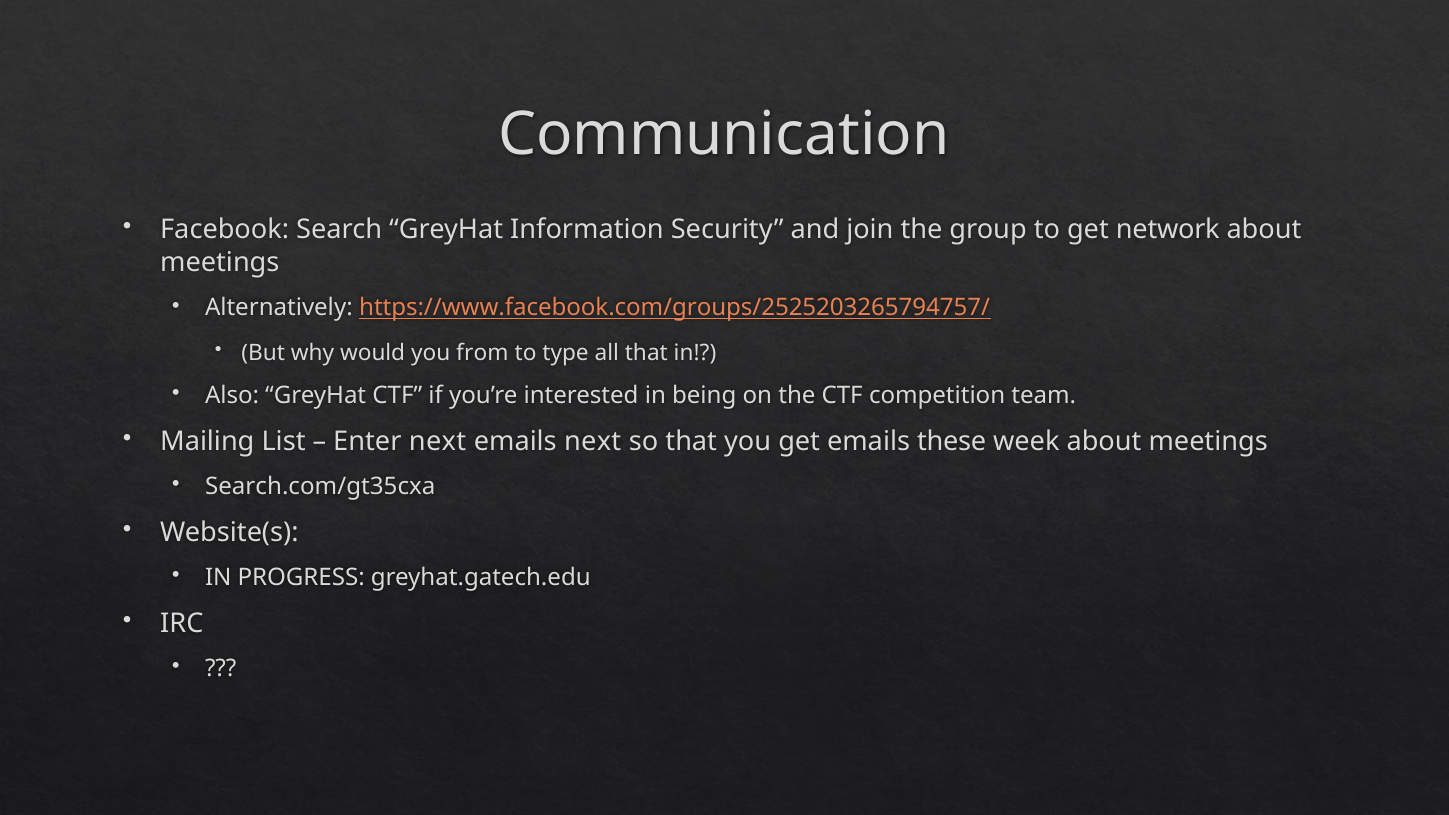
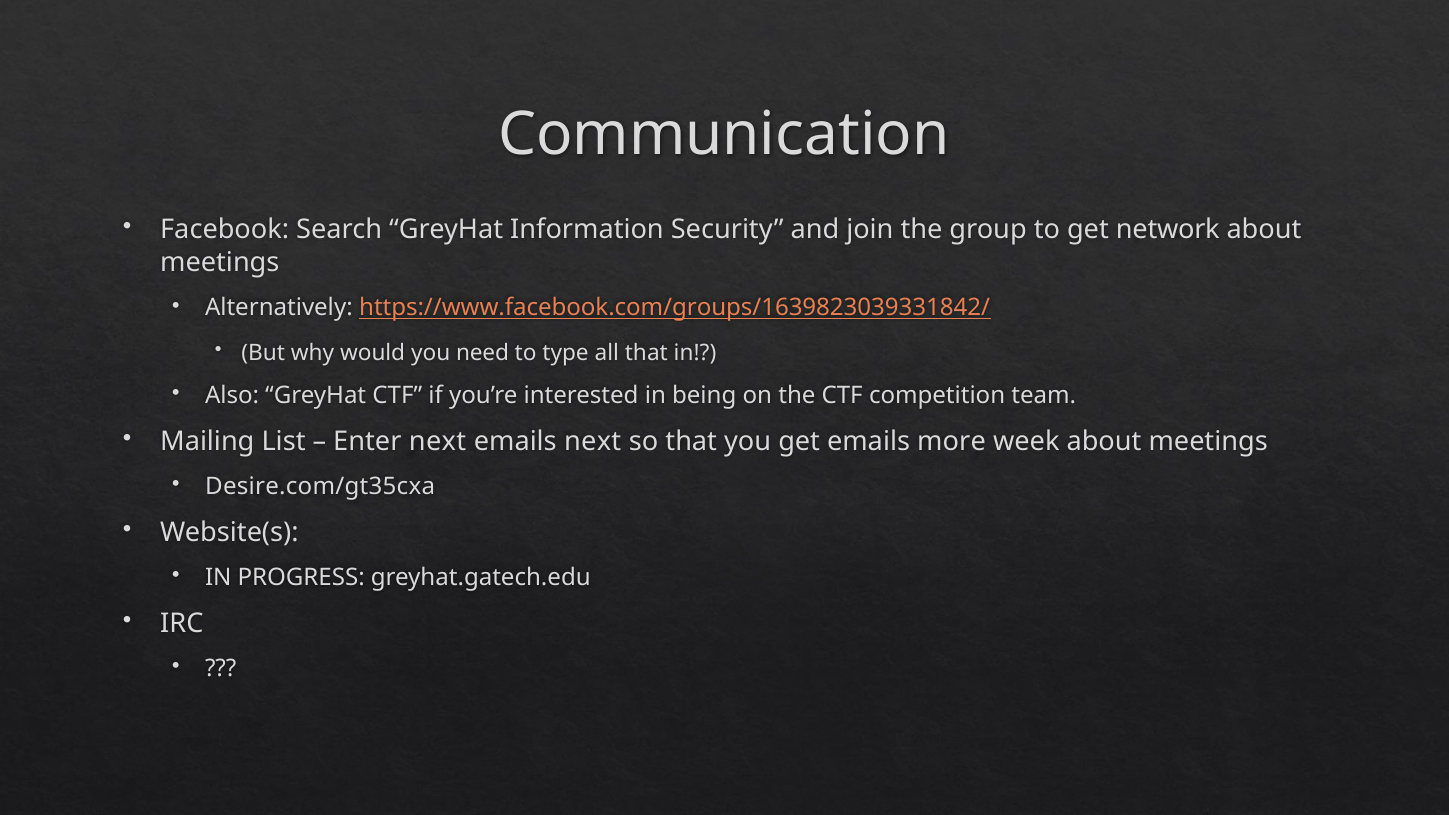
https://www.facebook.com/groups/2525203265794757/: https://www.facebook.com/groups/2525203265794757/ -> https://www.facebook.com/groups/1639823039331842/
from: from -> need
these: these -> more
Search.com/gt35cxa: Search.com/gt35cxa -> Desire.com/gt35cxa
